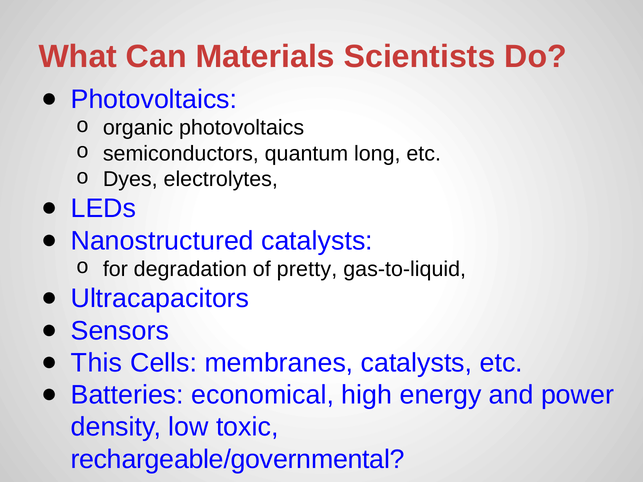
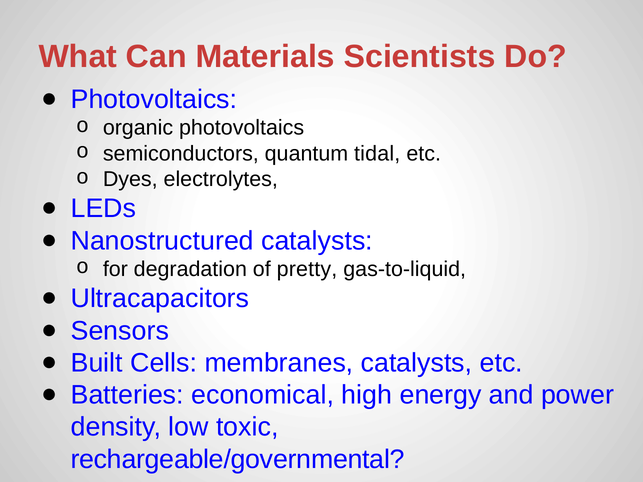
long: long -> tidal
This: This -> Built
